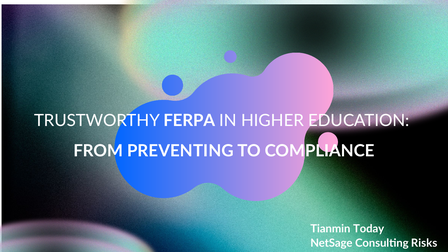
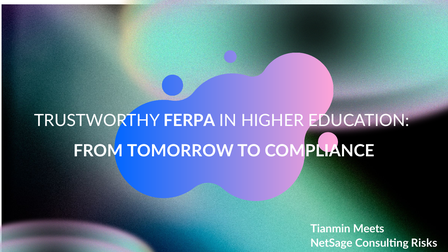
PREVENTING: PREVENTING -> TOMORROW
Today: Today -> Meets
